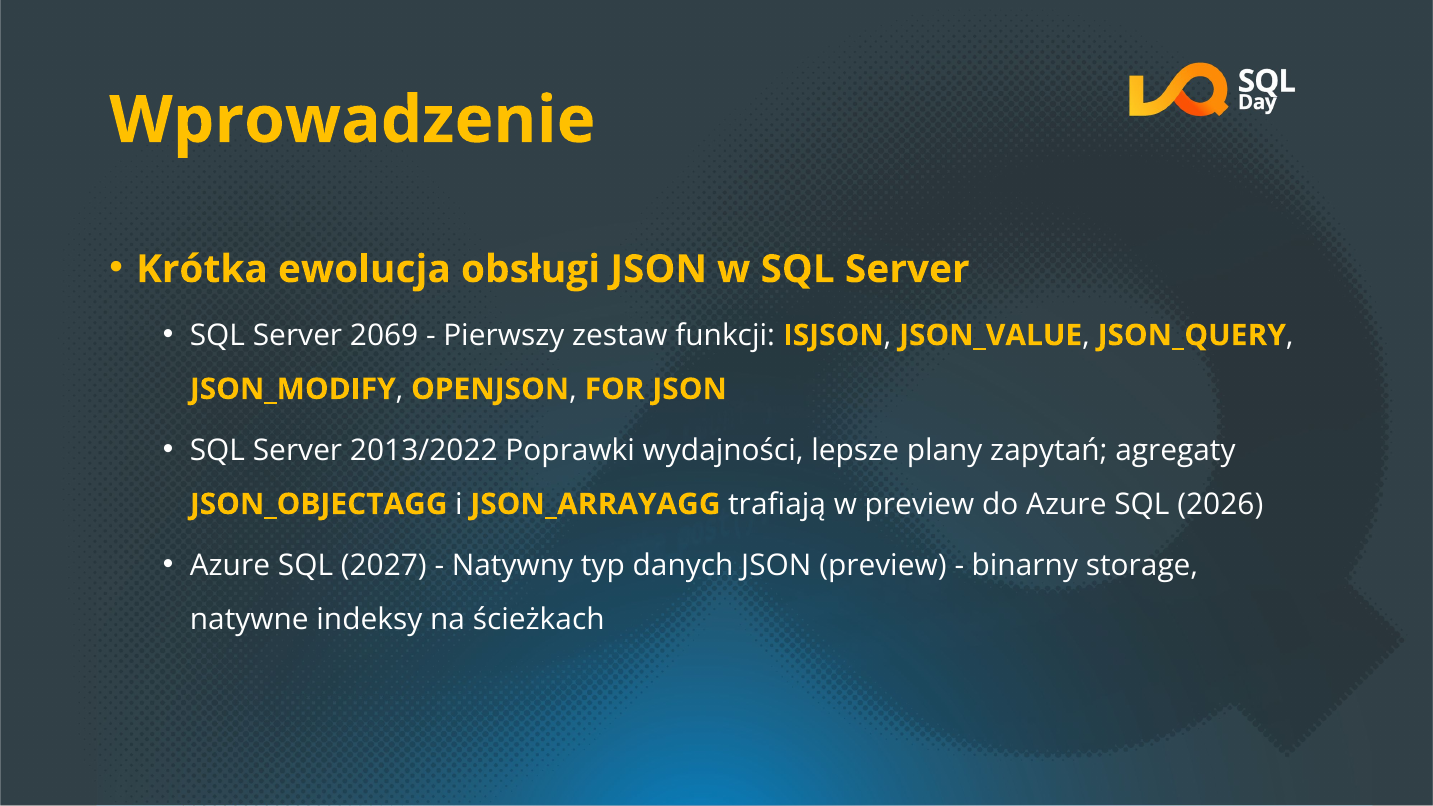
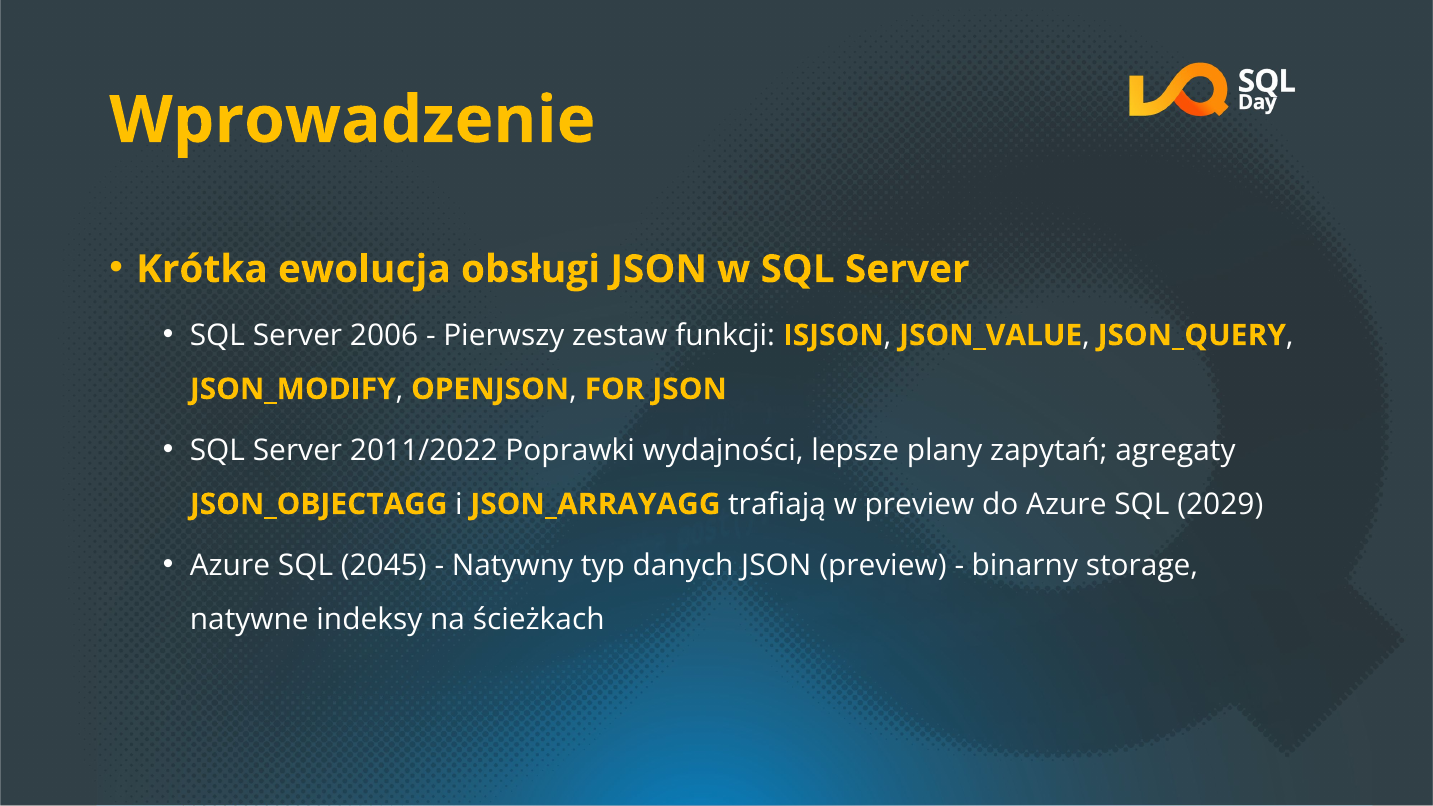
2069: 2069 -> 2006
2013/2022: 2013/2022 -> 2011/2022
2026: 2026 -> 2029
2027: 2027 -> 2045
